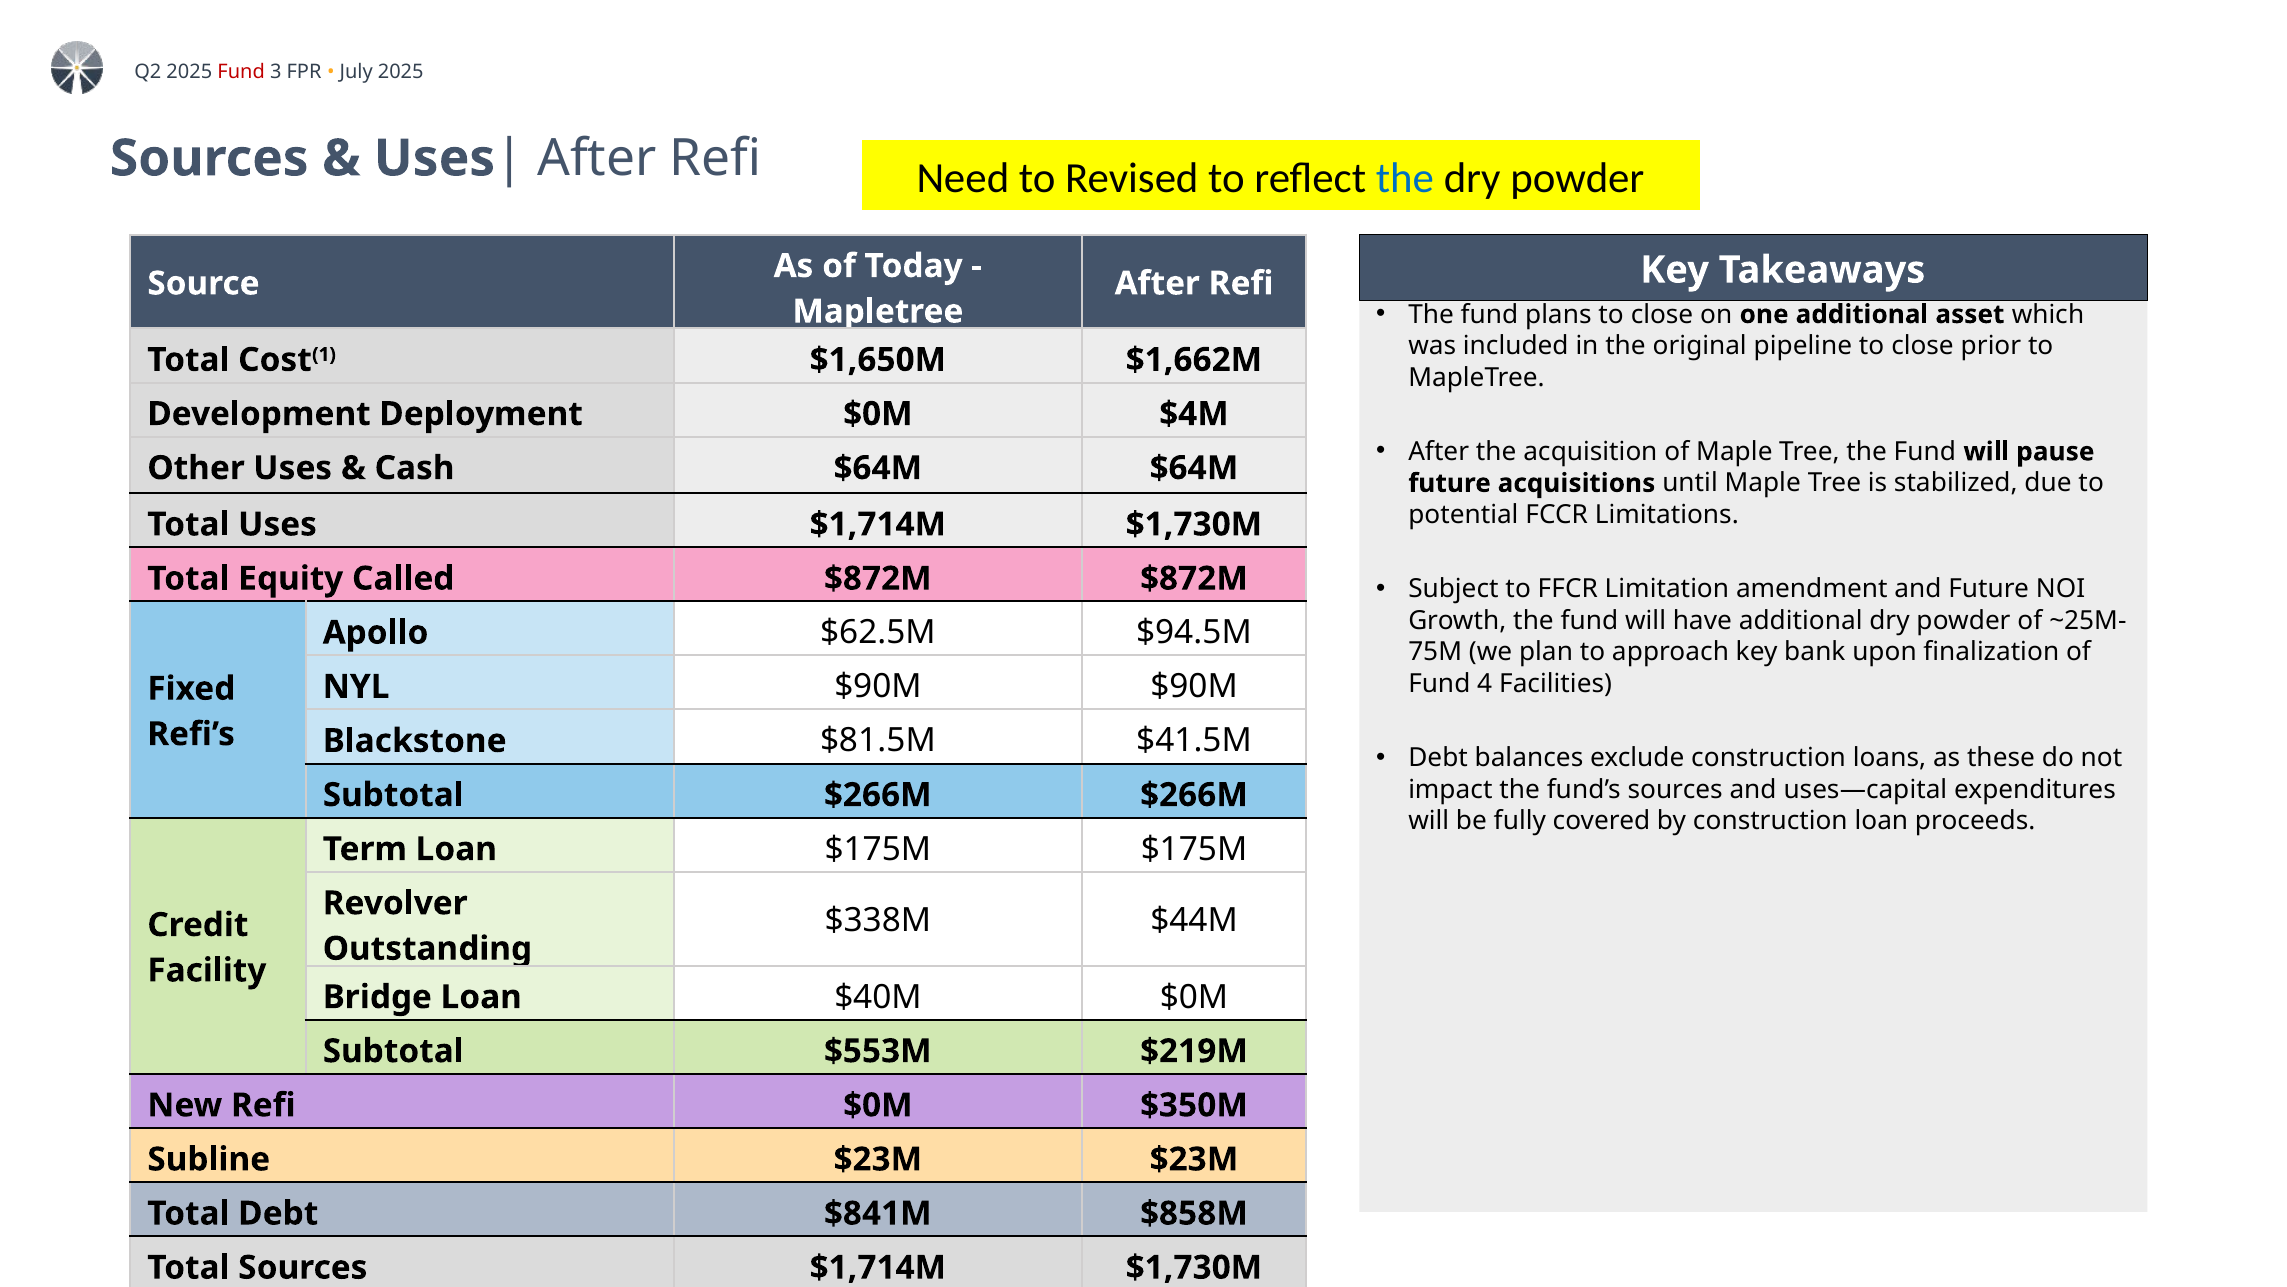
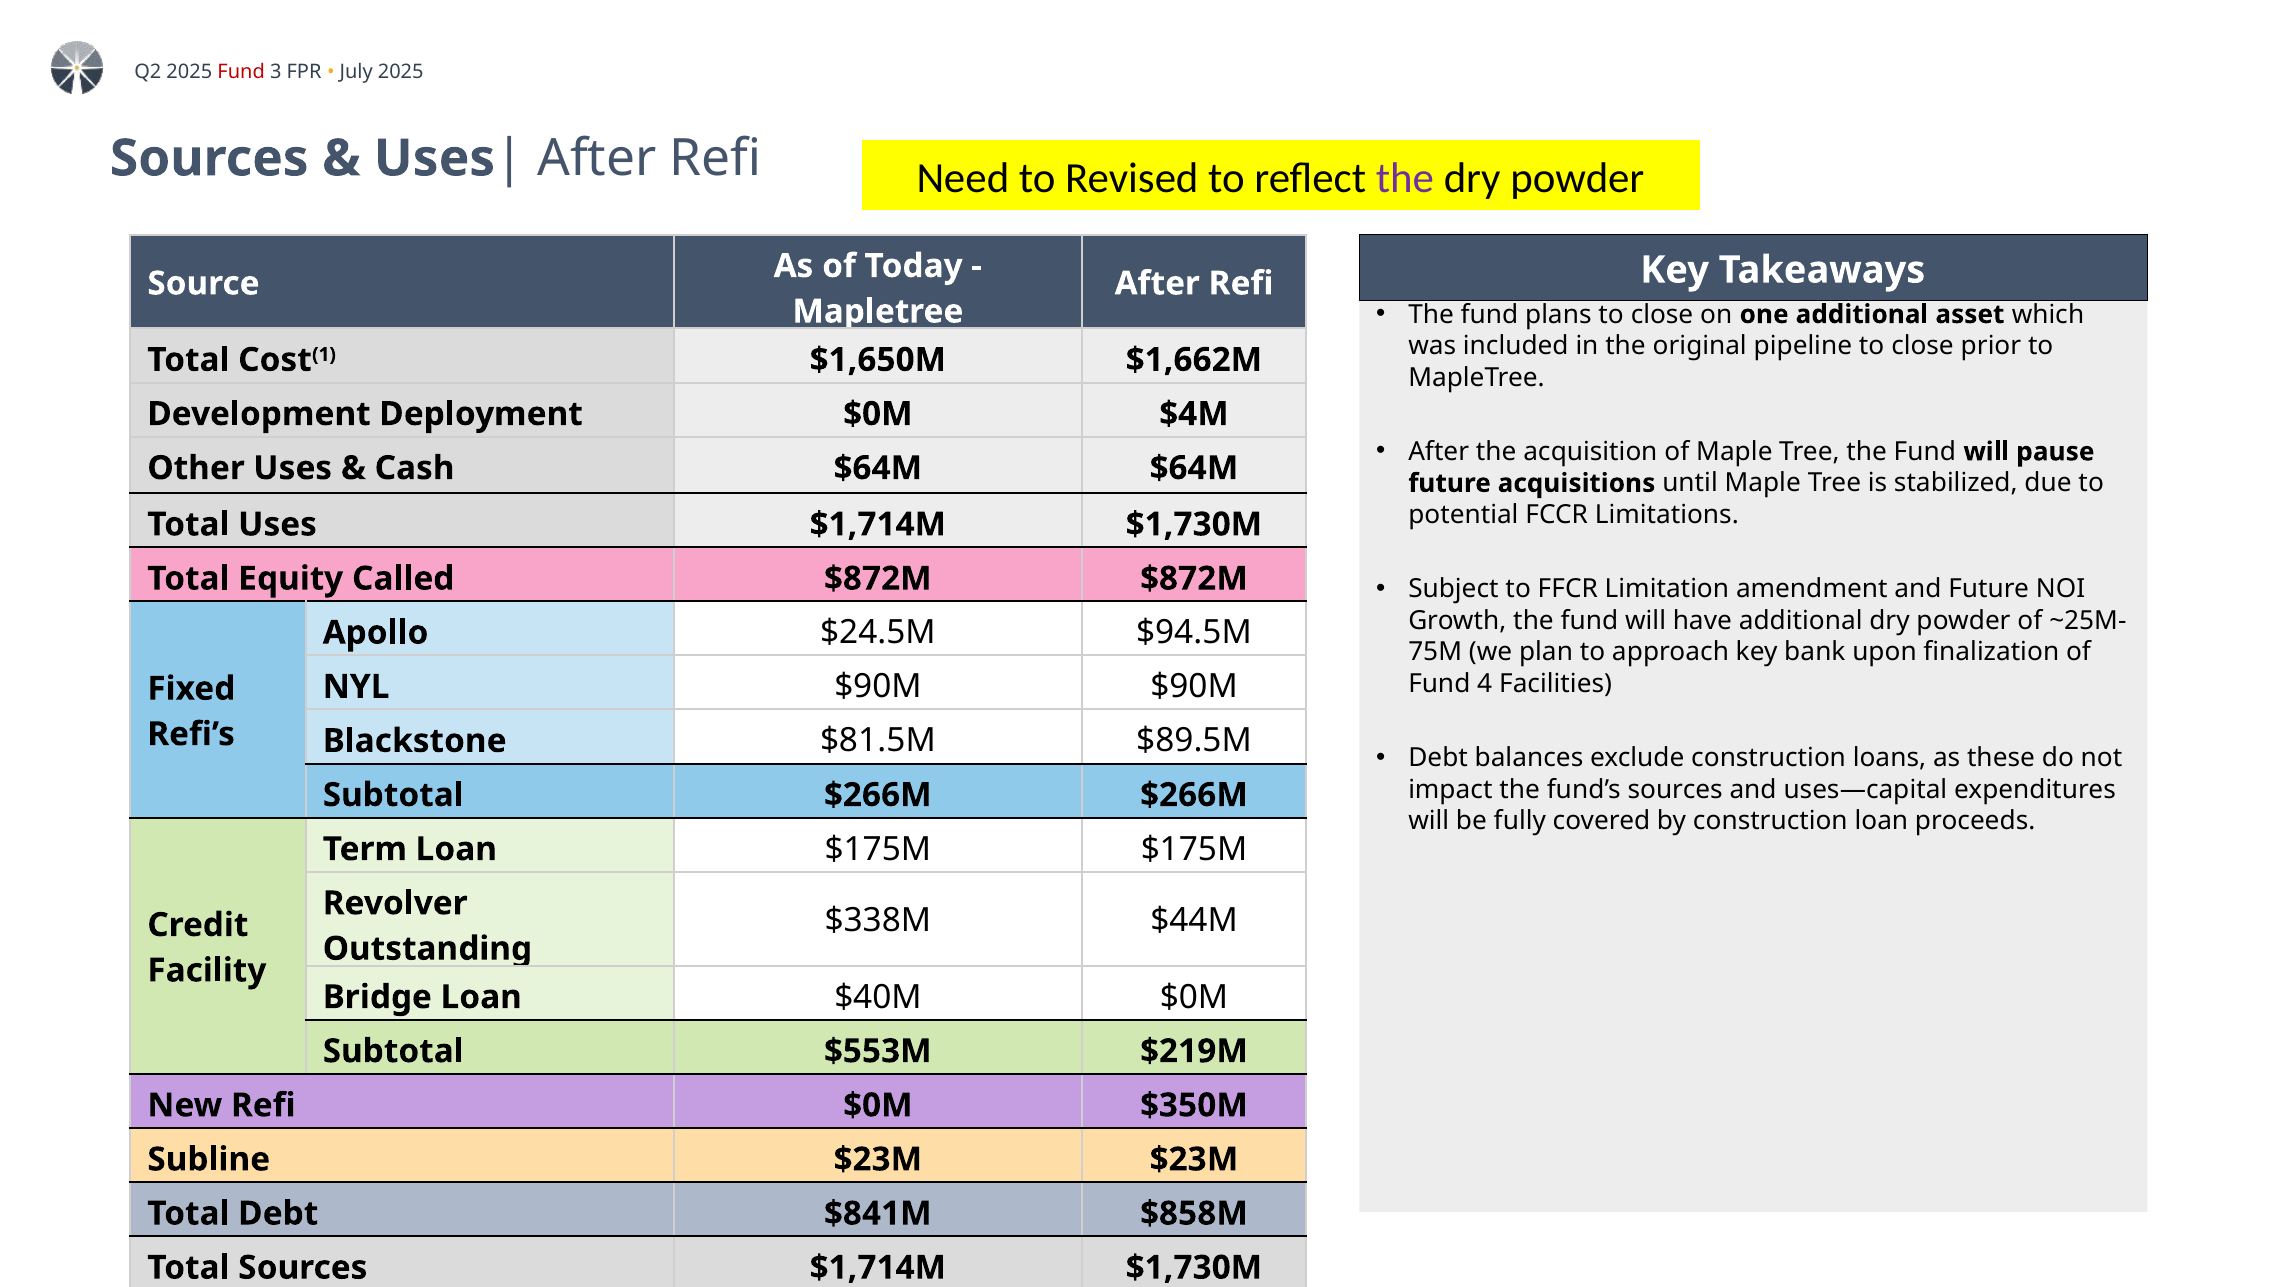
the at (1405, 178) colour: blue -> purple
$62.5M: $62.5M -> $24.5M
$41.5M: $41.5M -> $89.5M
